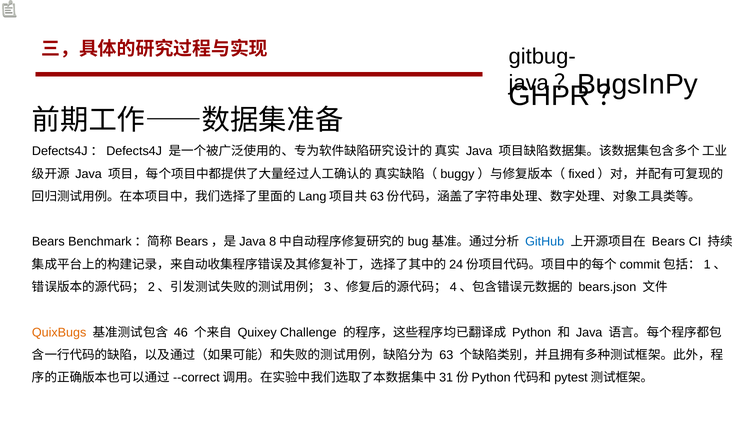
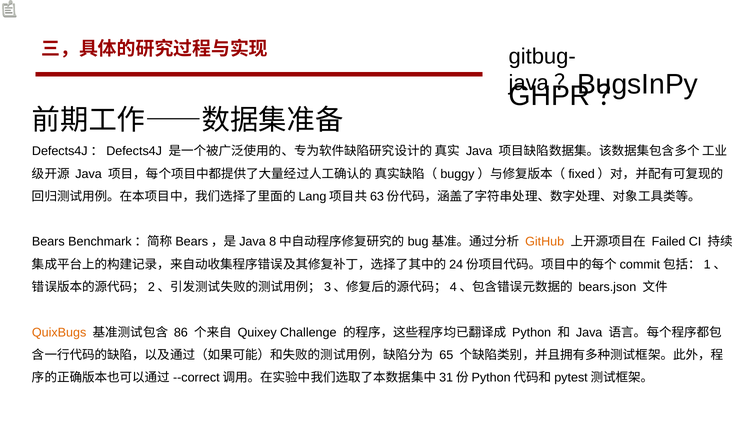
GitHub colour: blue -> orange
Bears at (668, 242): Bears -> Failed
46: 46 -> 86
63: 63 -> 65
